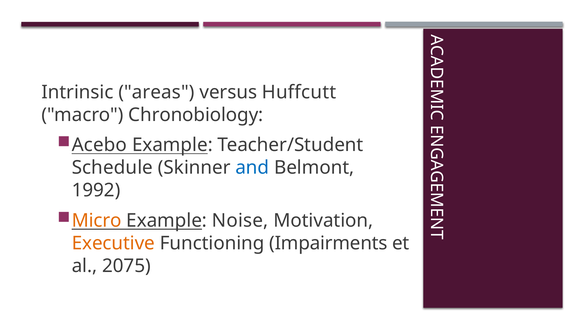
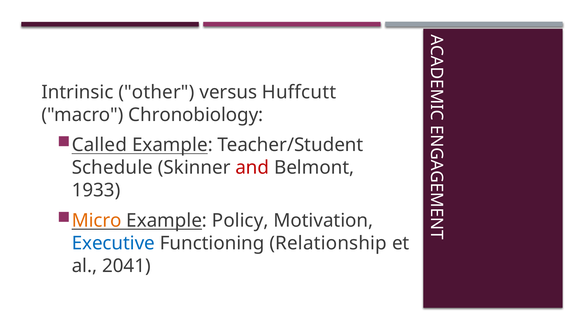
areas: areas -> other
Acebo: Acebo -> Called
and colour: blue -> red
1992: 1992 -> 1933
Noise: Noise -> Policy
Executive colour: orange -> blue
Impairments: Impairments -> Relationship
2075: 2075 -> 2041
